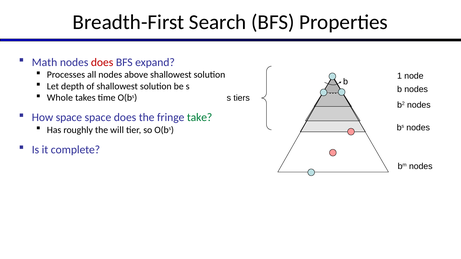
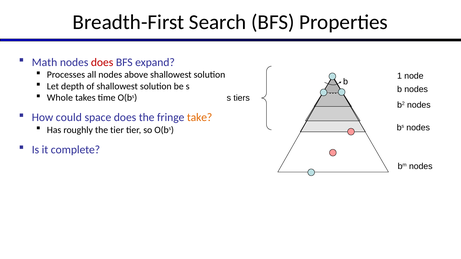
How space: space -> could
take colour: green -> orange
the will: will -> tier
